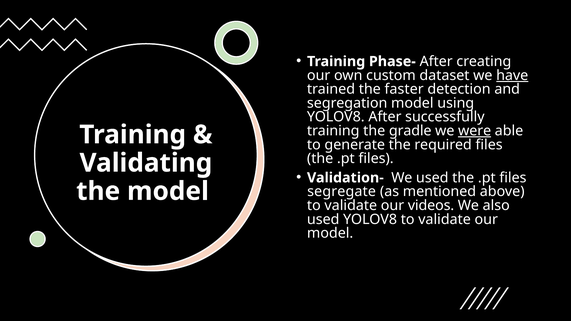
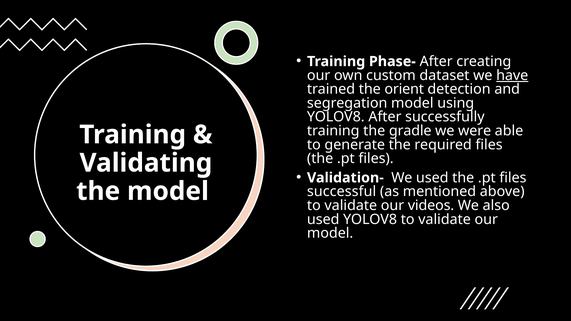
faster: faster -> orient
were underline: present -> none
segregate: segregate -> successful
